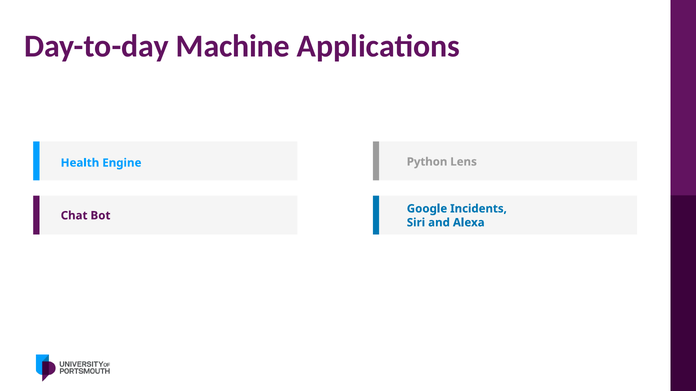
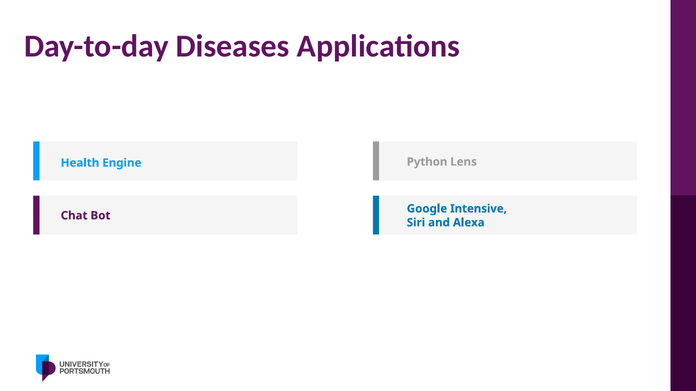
Machine: Machine -> Diseases
Incidents: Incidents -> Intensive
